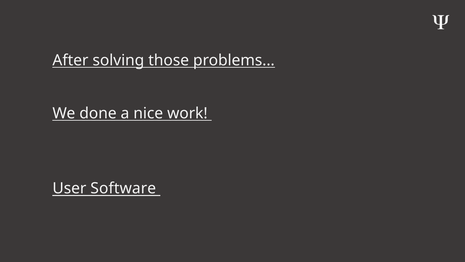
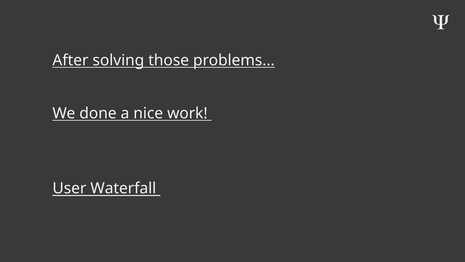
Software: Software -> Waterfall
